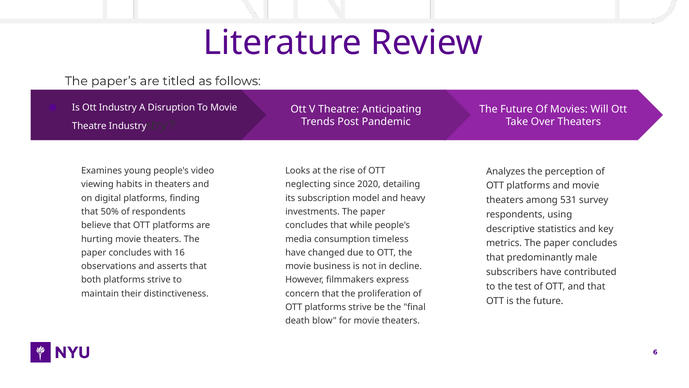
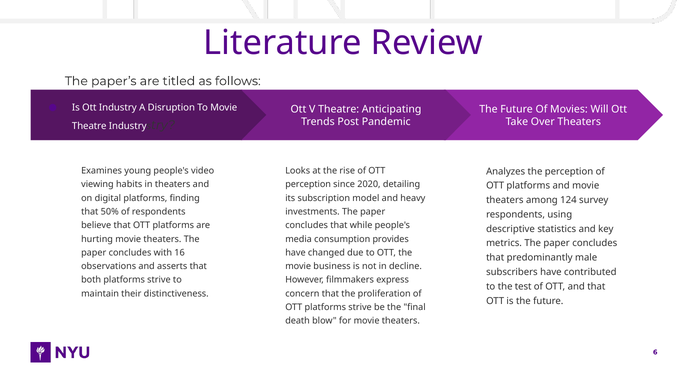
neglecting at (308, 184): neglecting -> perception
531: 531 -> 124
timeless: timeless -> provides
